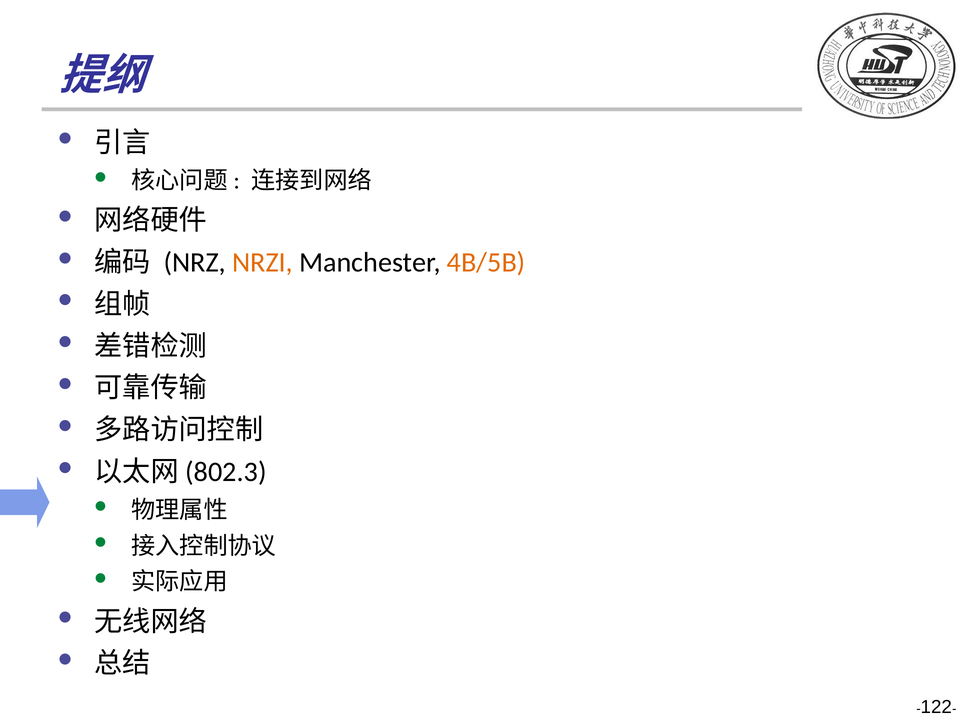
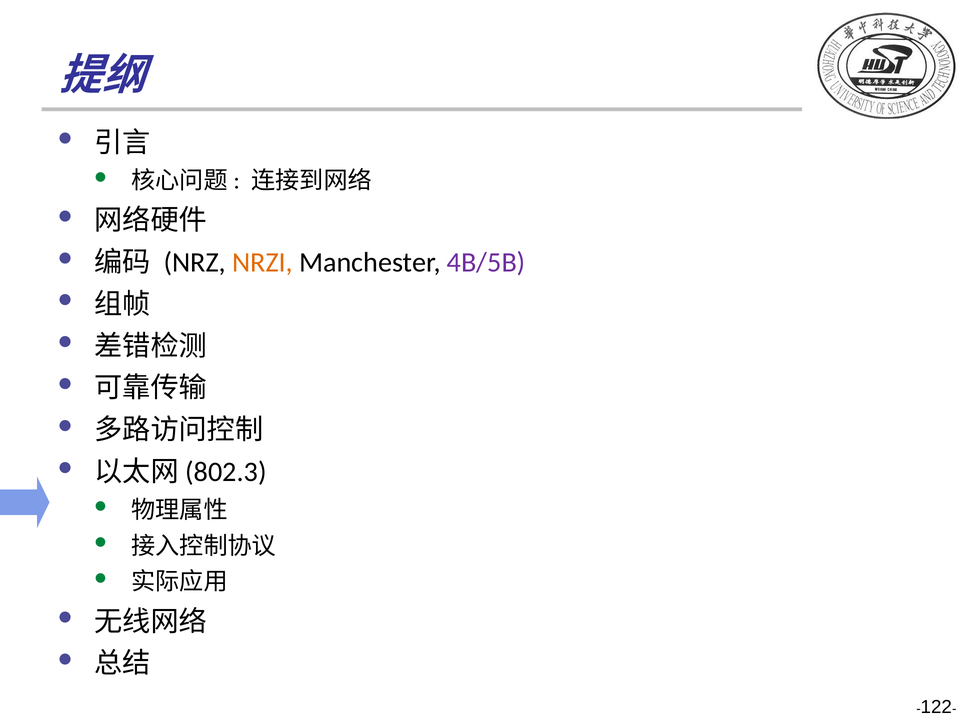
4B/5B colour: orange -> purple
